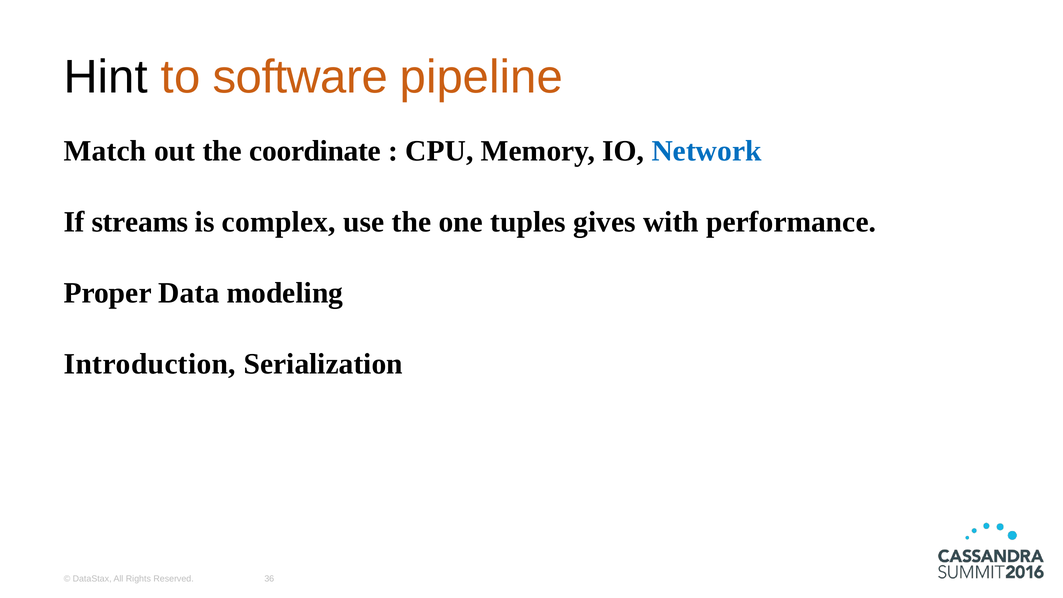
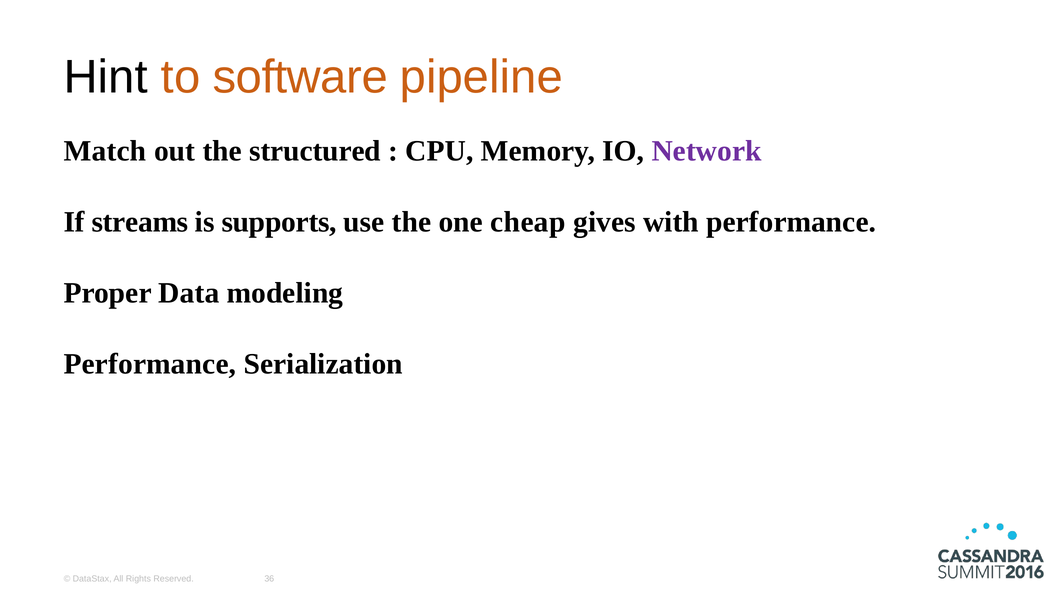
coordinate: coordinate -> structured
Network colour: blue -> purple
complex: complex -> supports
tuples: tuples -> cheap
Introduction at (150, 364): Introduction -> Performance
